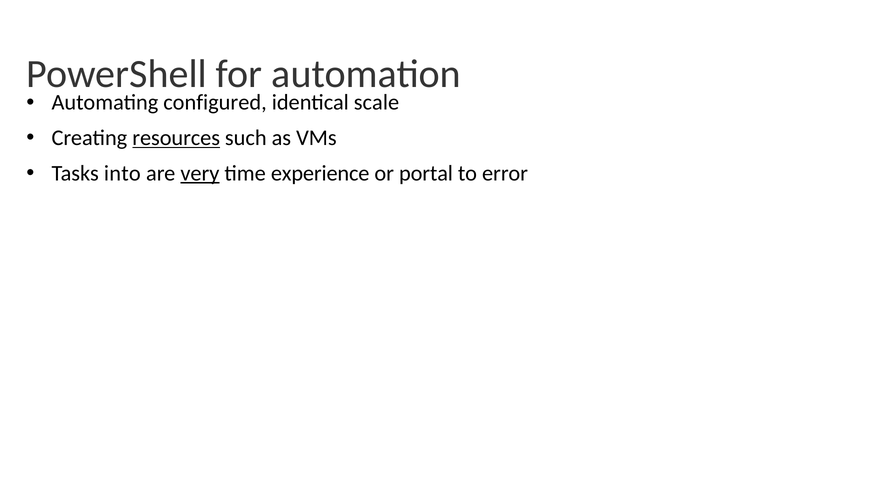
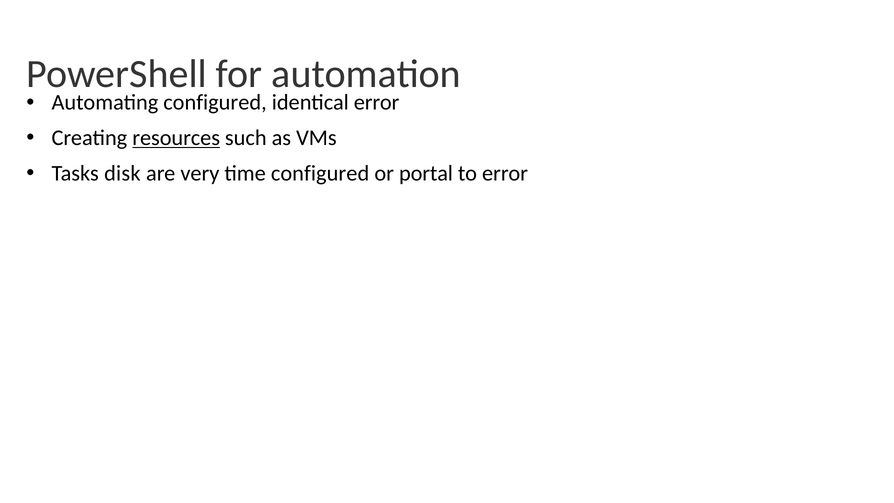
identical scale: scale -> error
into: into -> disk
very underline: present -> none
time experience: experience -> configured
